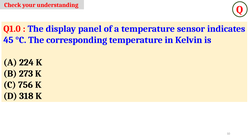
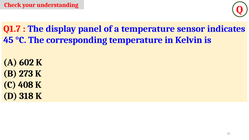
Q1.0: Q1.0 -> Q1.7
224: 224 -> 602
756: 756 -> 408
